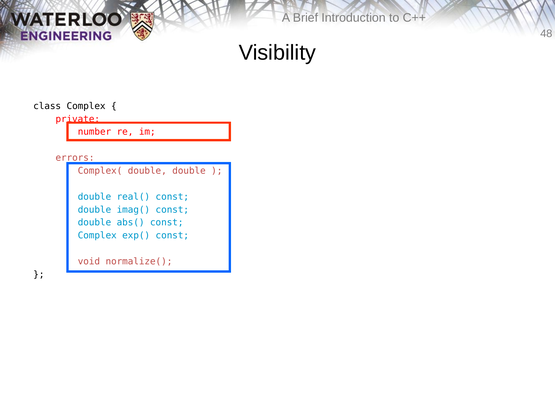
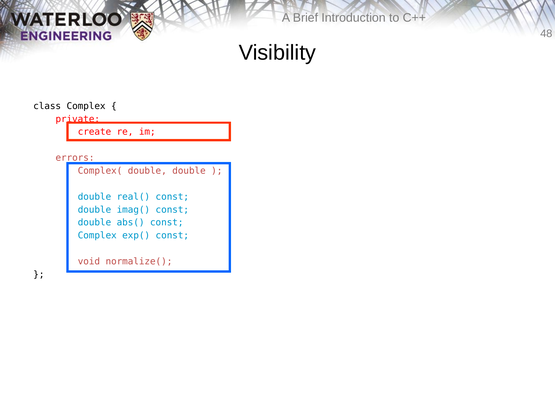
number: number -> create
